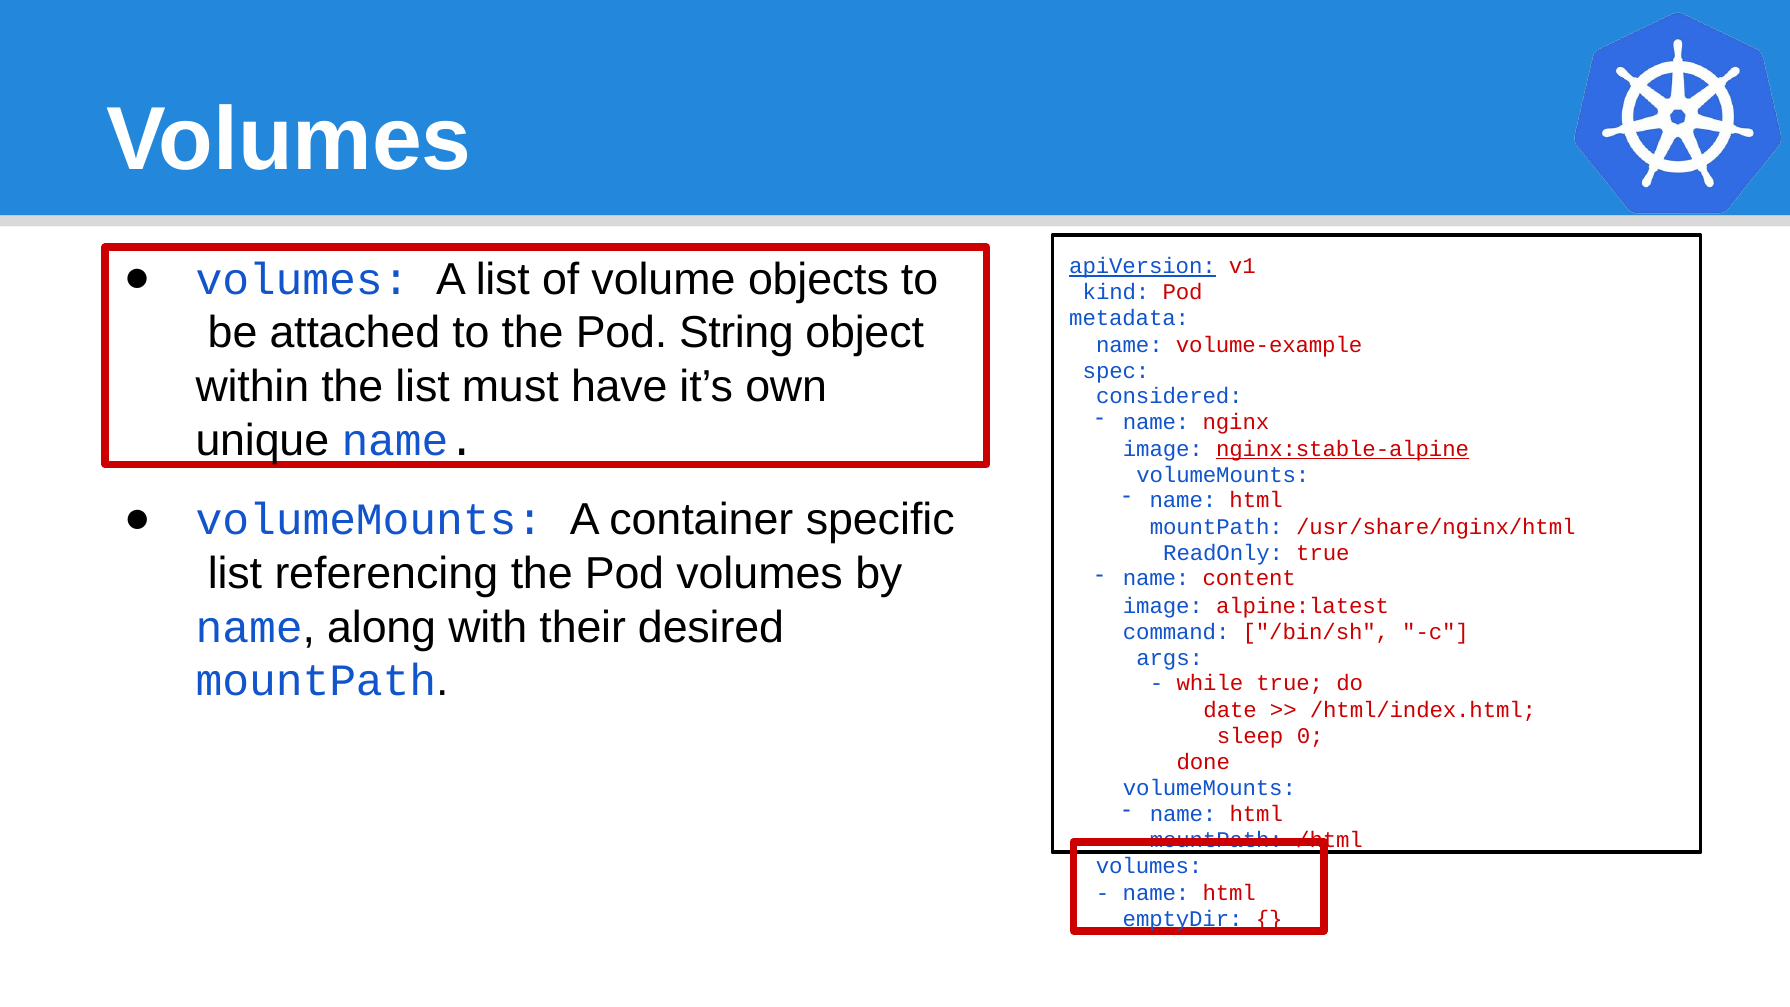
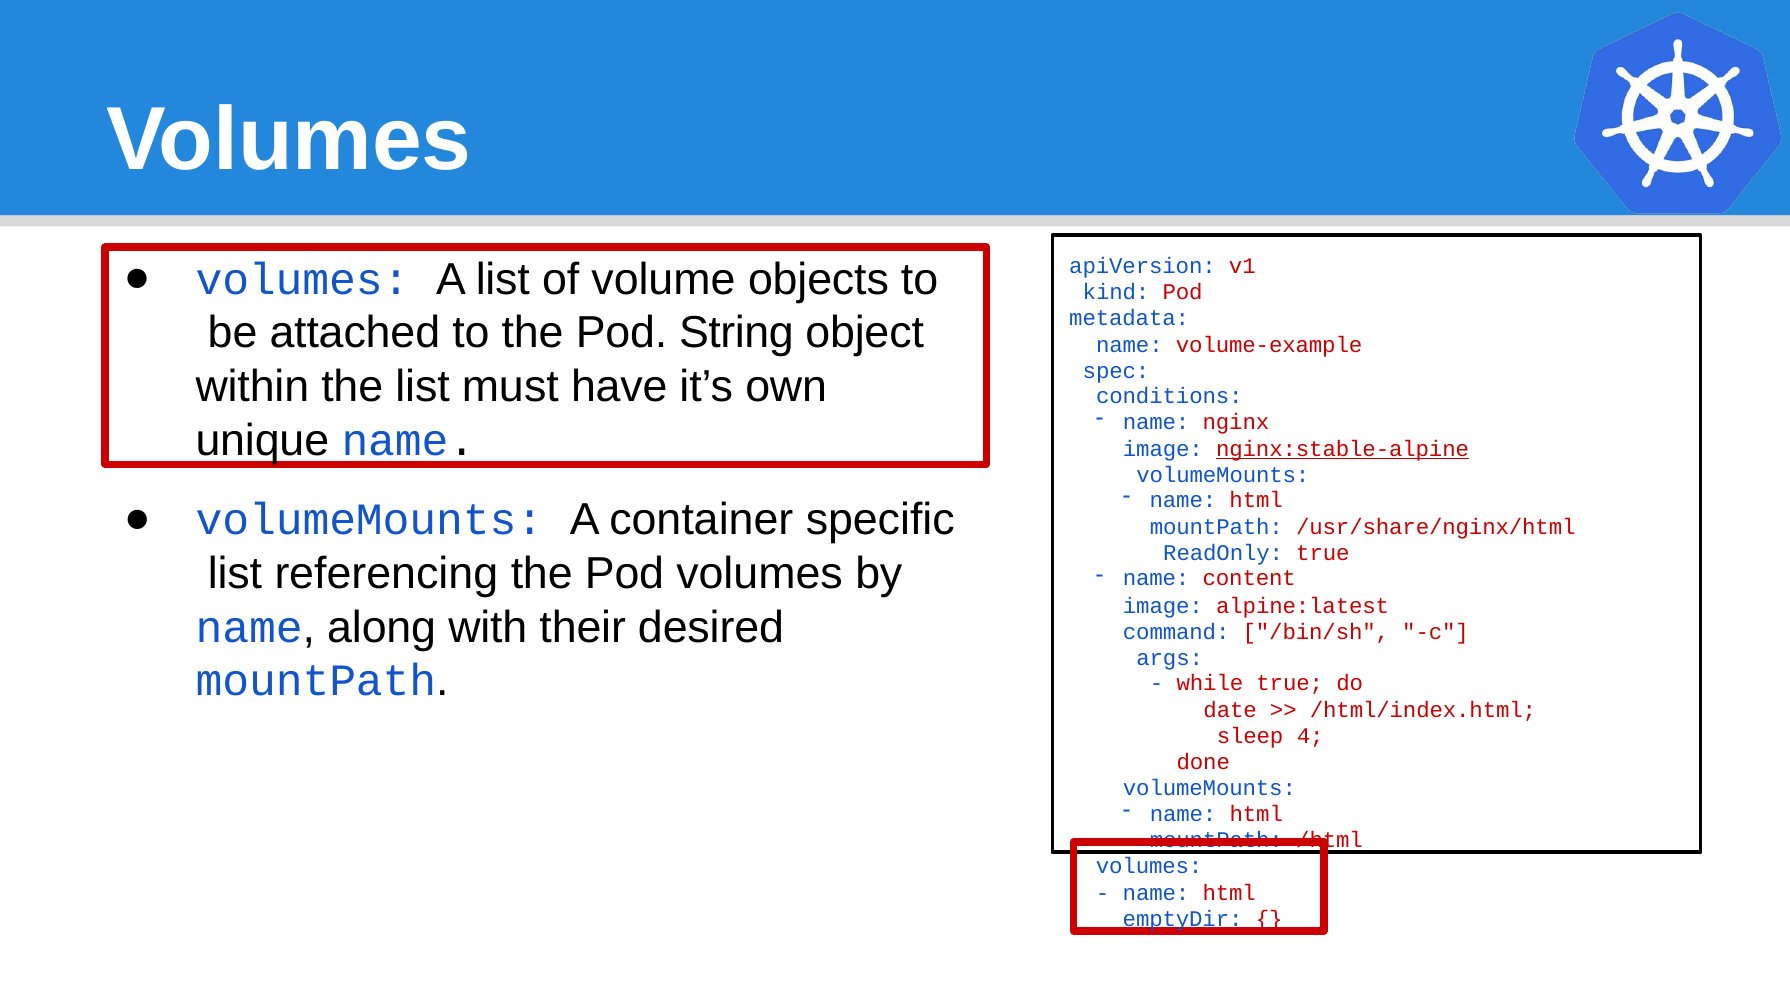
apiVersion underline: present -> none
considered: considered -> conditions
0: 0 -> 4
